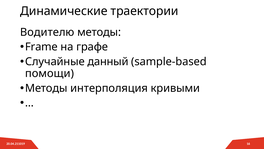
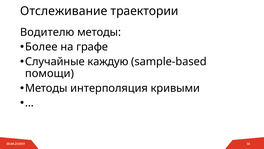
Динамические: Динамические -> Отслеживание
Frame: Frame -> Более
данный: данный -> каждую
